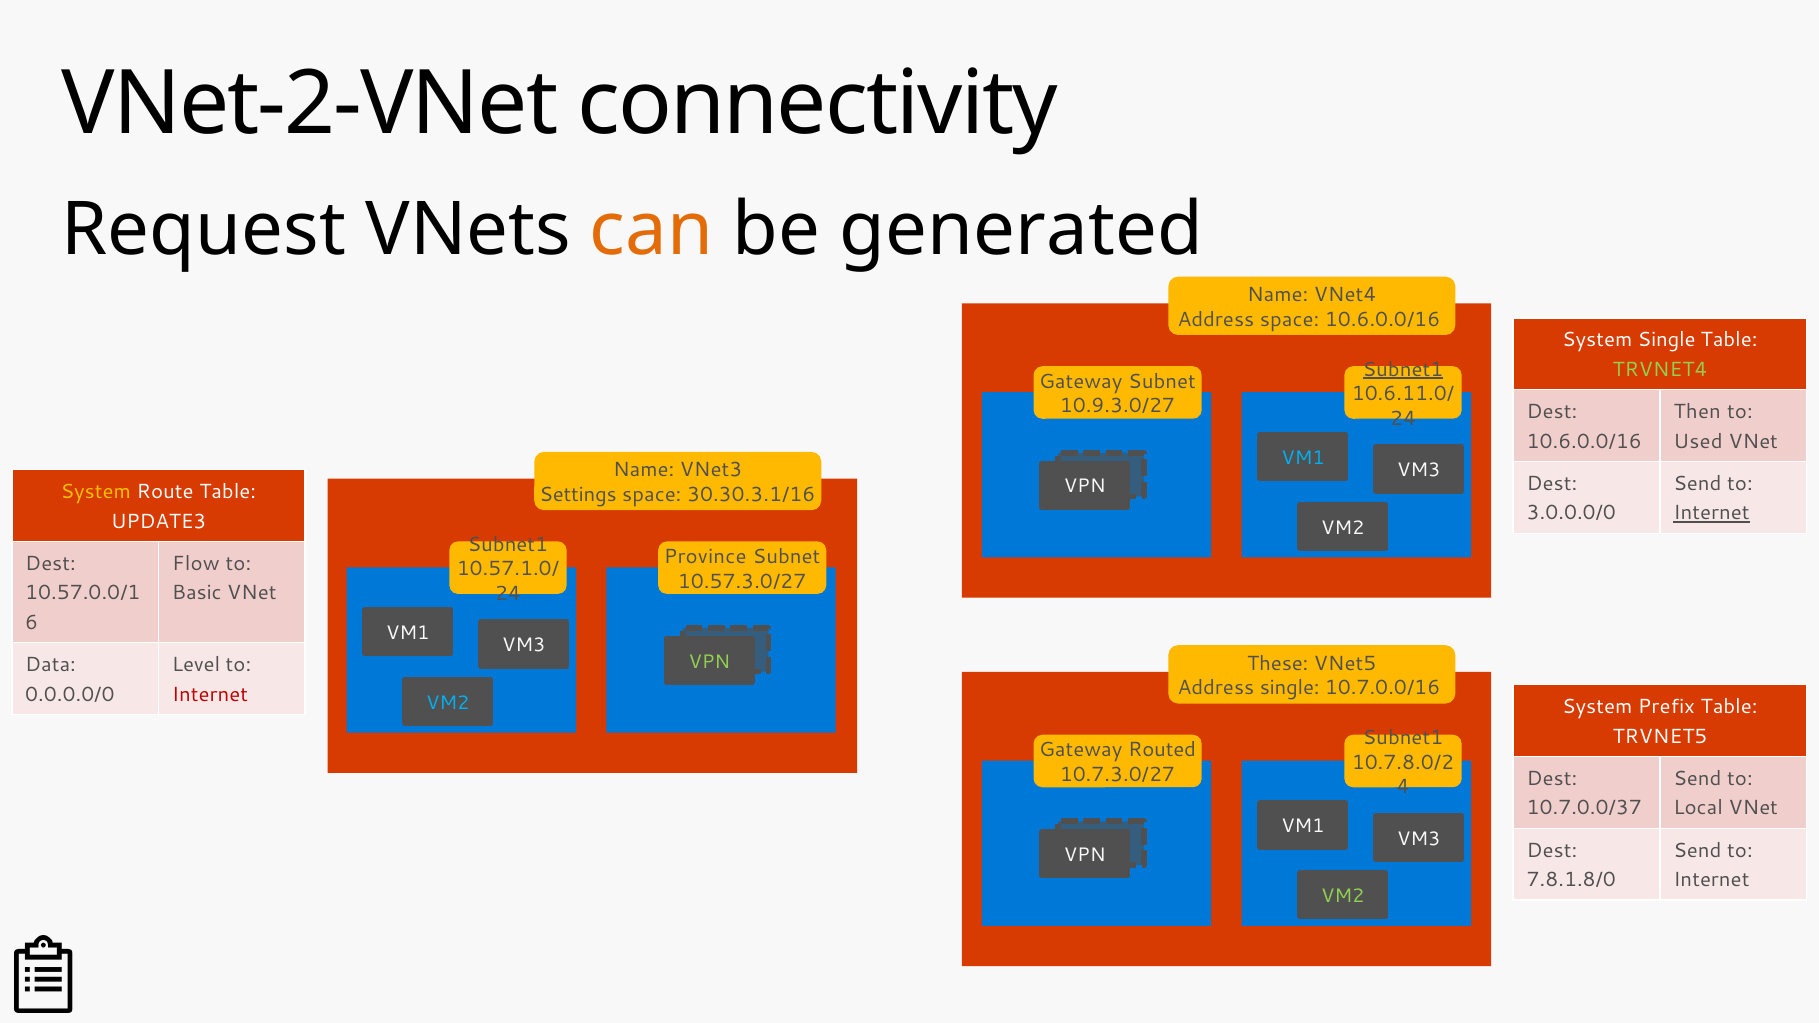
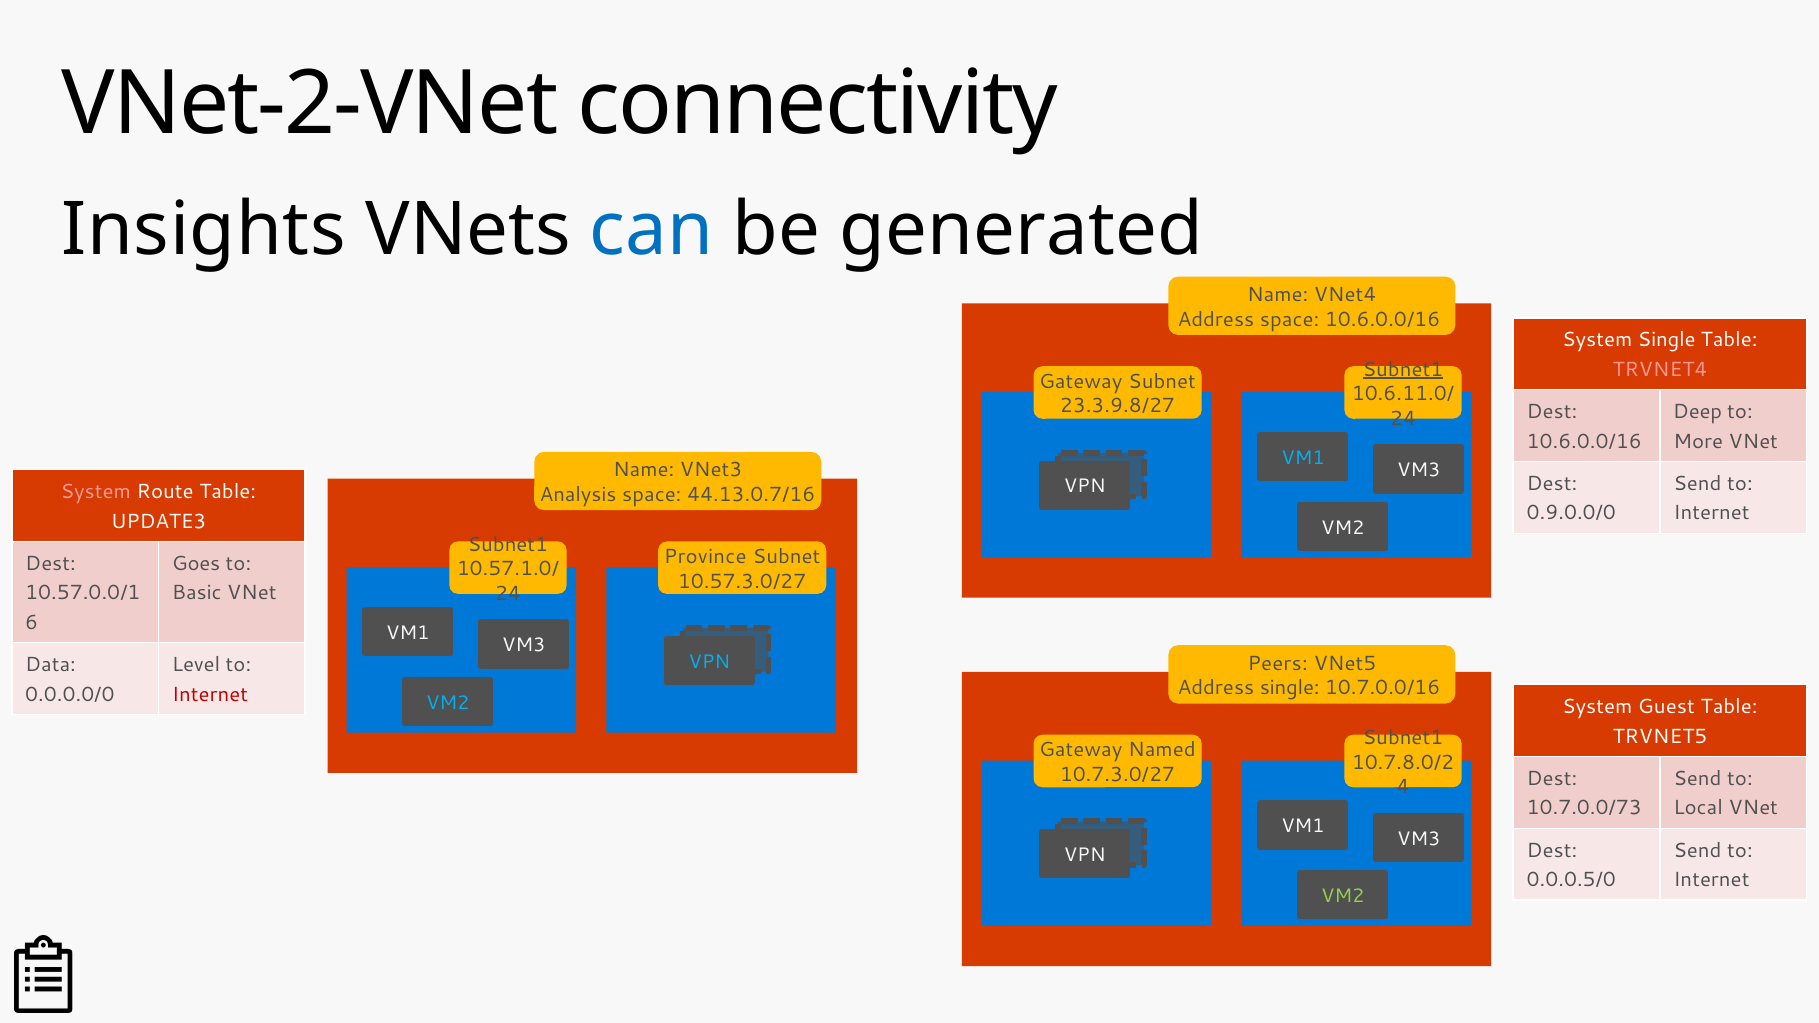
Request: Request -> Insights
can colour: orange -> blue
TRVNET4 colour: light green -> pink
10.9.3.0/27: 10.9.3.0/27 -> 23.3.9.8/27
Then: Then -> Deep
Used: Used -> More
System at (96, 492) colour: yellow -> pink
Settings: Settings -> Analysis
30.30.3.1/16: 30.30.3.1/16 -> 44.13.0.7/16
3.0.0.0/0: 3.0.0.0/0 -> 0.9.0.0/0
Internet at (1711, 513) underline: present -> none
Flow: Flow -> Goes
VPN at (709, 662) colour: light green -> light blue
These: These -> Peers
Prefix: Prefix -> Guest
Routed: Routed -> Named
10.7.0.0/37: 10.7.0.0/37 -> 10.7.0.0/73
7.8.1.8/0: 7.8.1.8/0 -> 0.0.0.5/0
